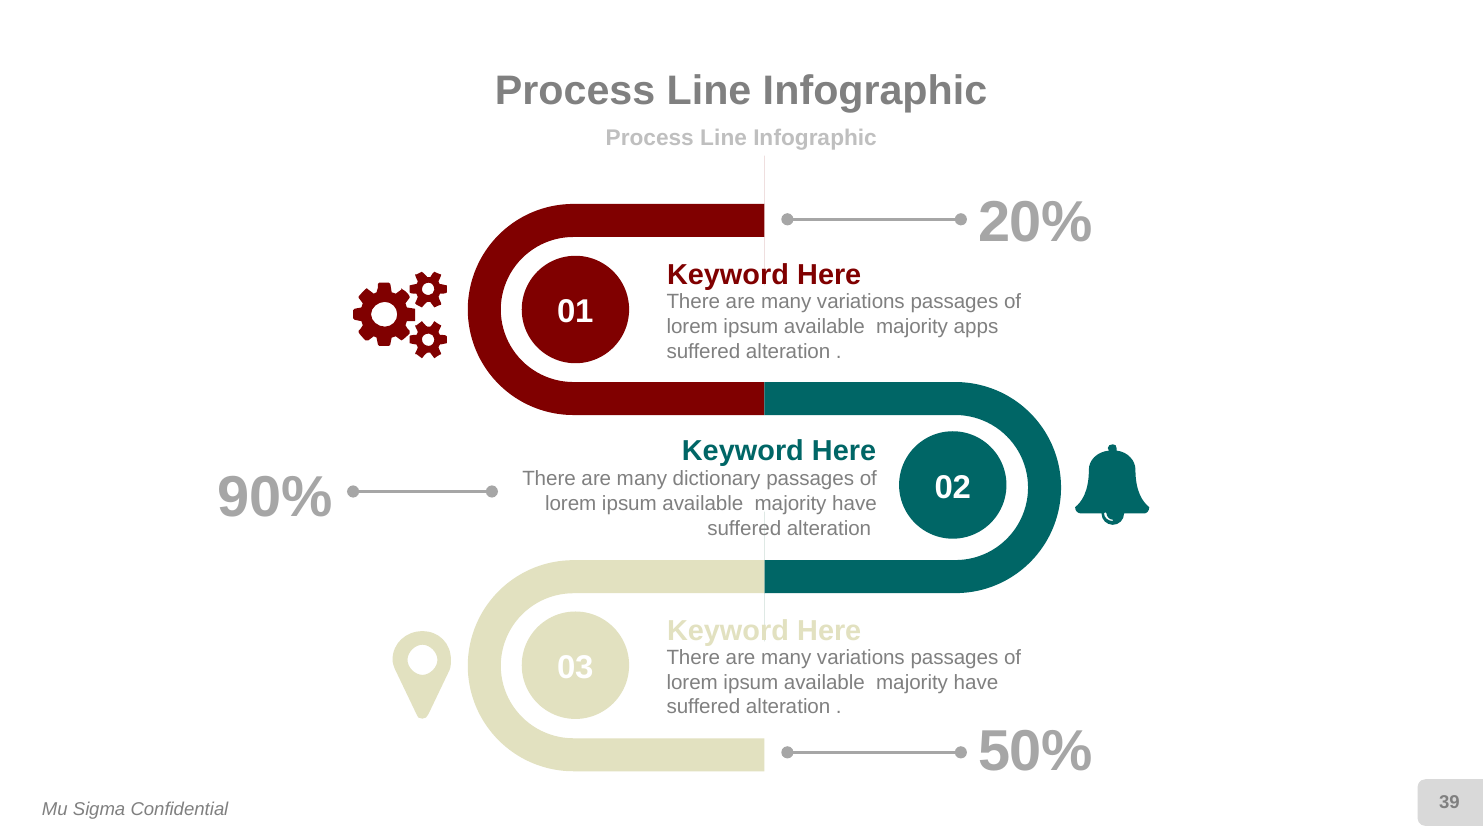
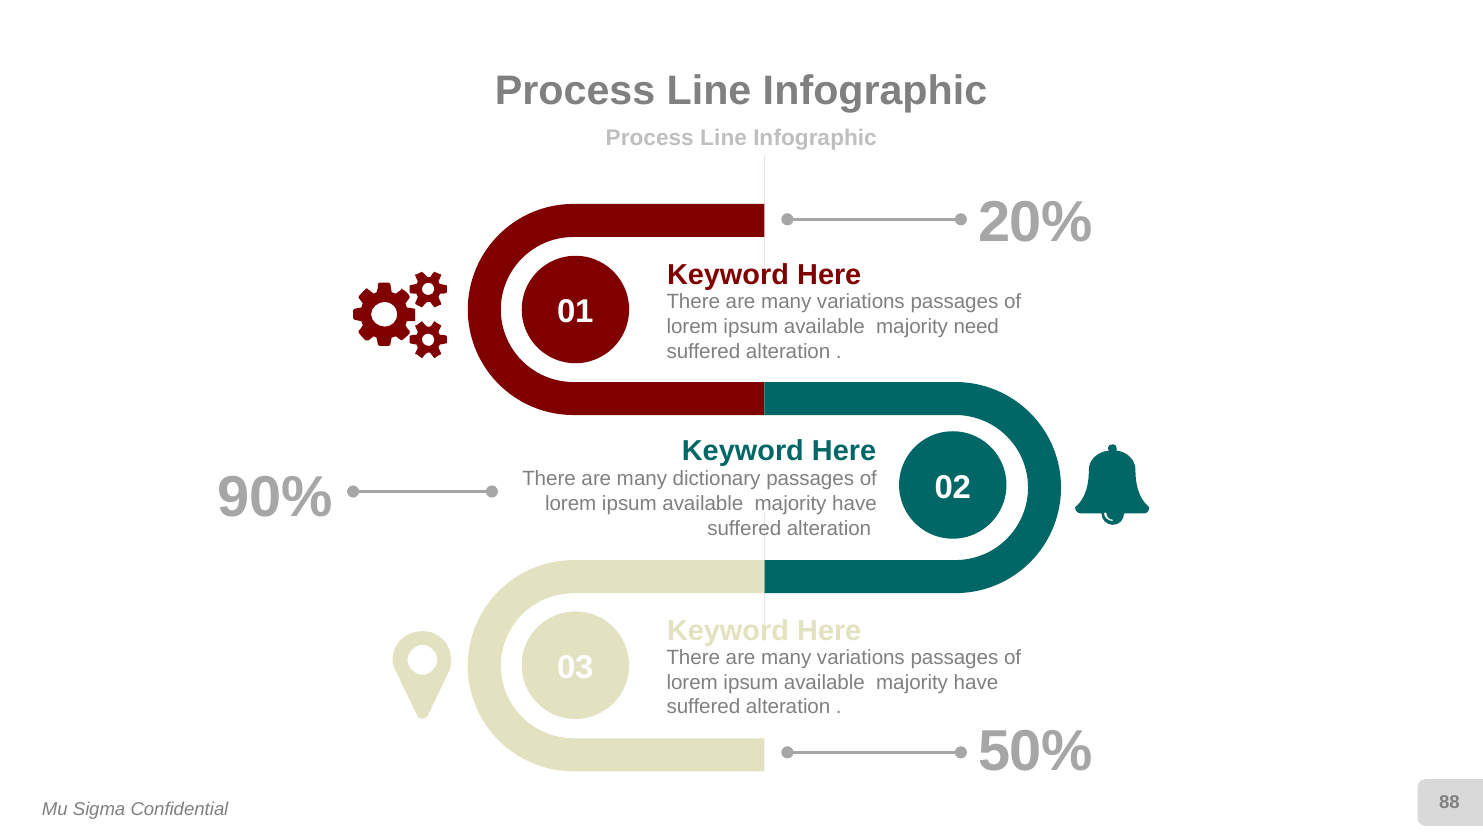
apps: apps -> need
39: 39 -> 88
